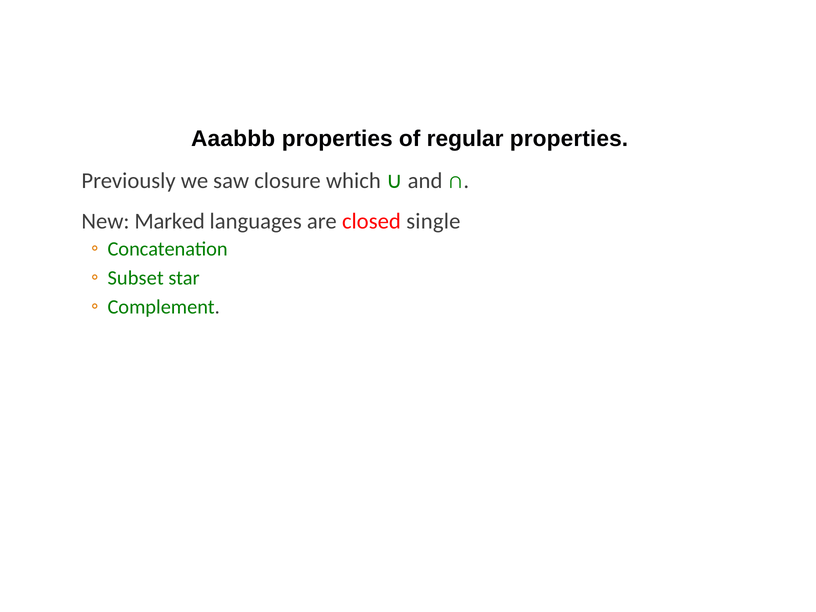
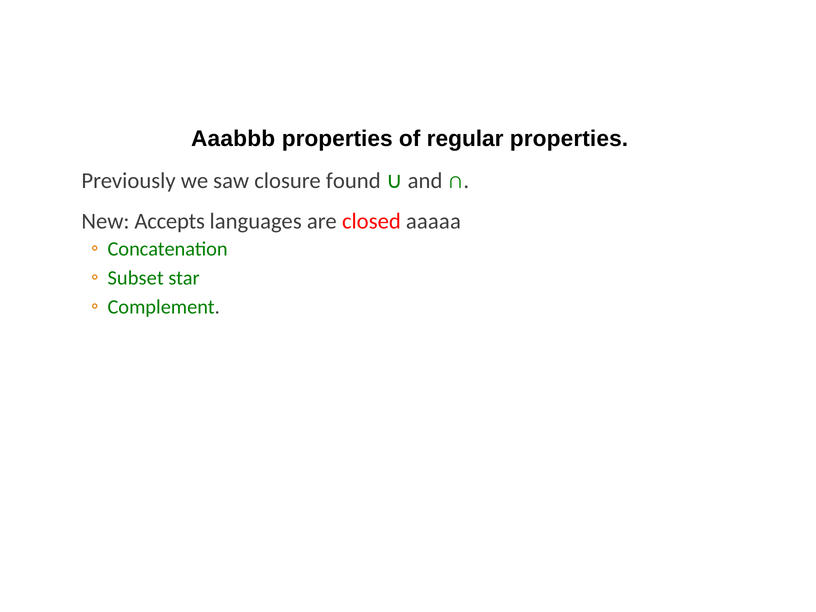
which: which -> found
Marked: Marked -> Accepts
single: single -> aaaaa
